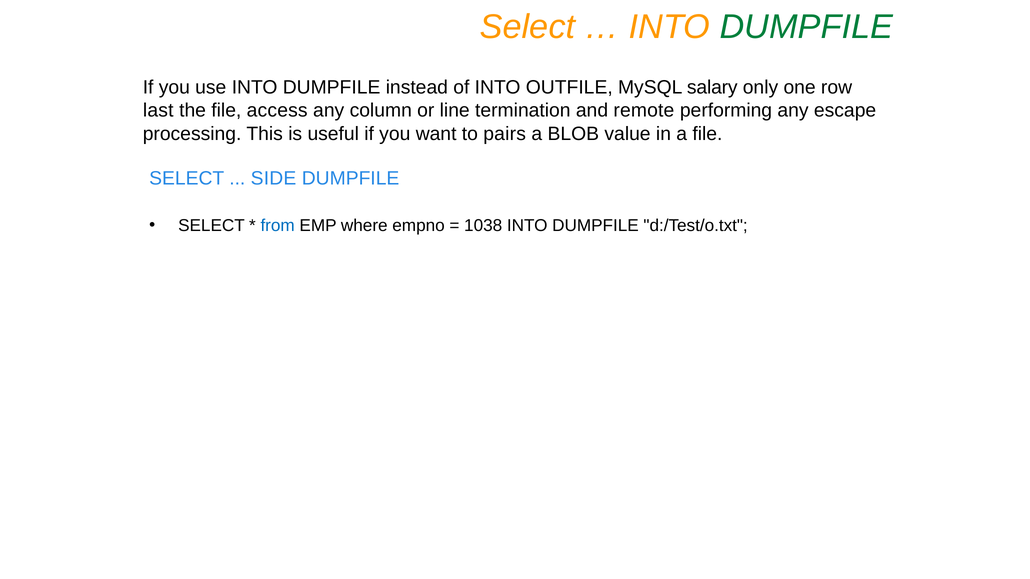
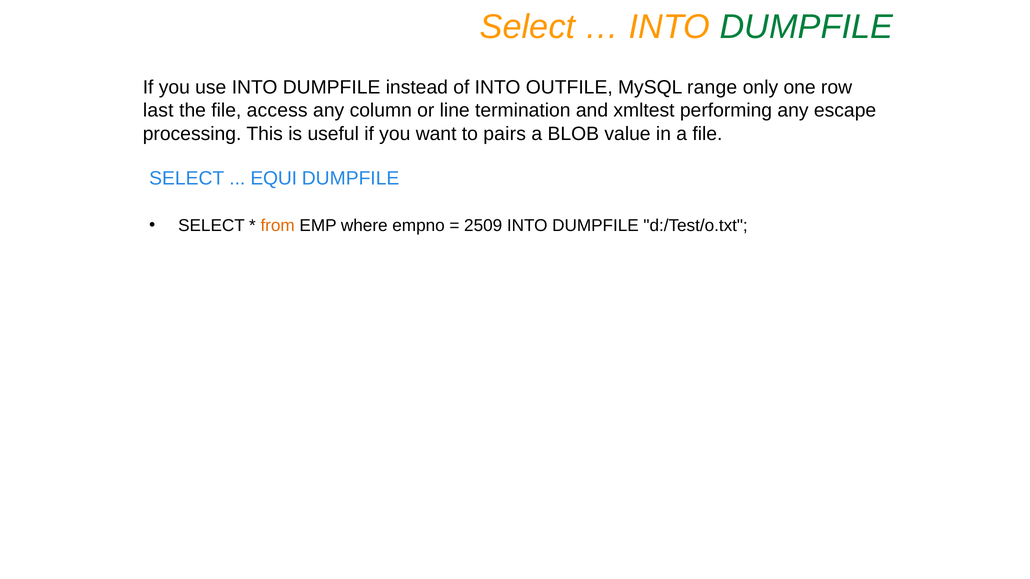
salary: salary -> range
remote: remote -> xmltest
SIDE: SIDE -> EQUI
from colour: blue -> orange
1038: 1038 -> 2509
